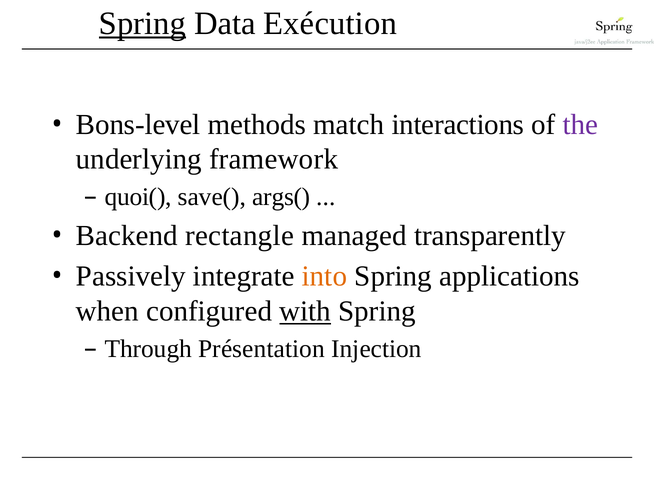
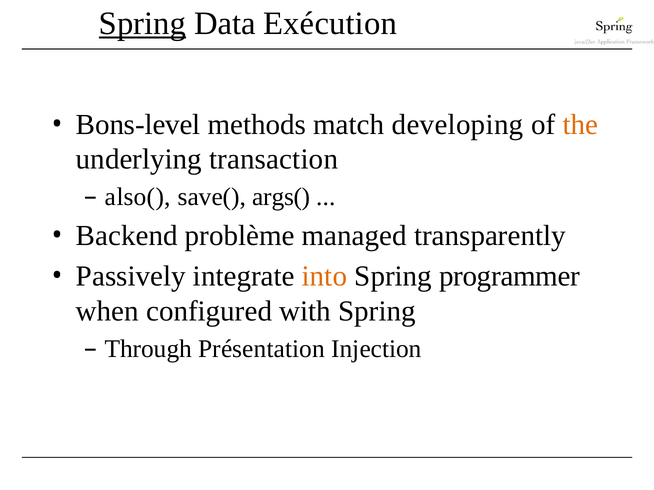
interactions: interactions -> developing
the colour: purple -> orange
framework: framework -> transaction
quoi(: quoi( -> also(
rectangle: rectangle -> problème
applications: applications -> programmer
with underline: present -> none
